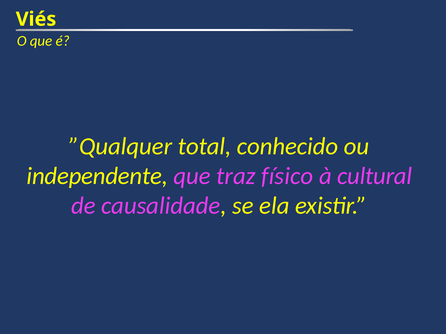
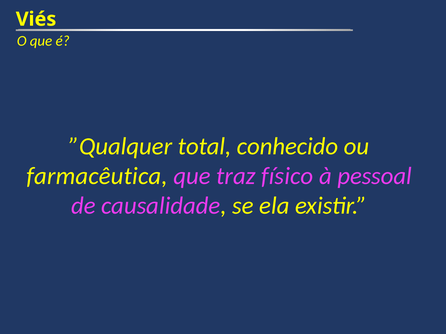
independente: independente -> farmacêutica
cultural: cultural -> pessoal
